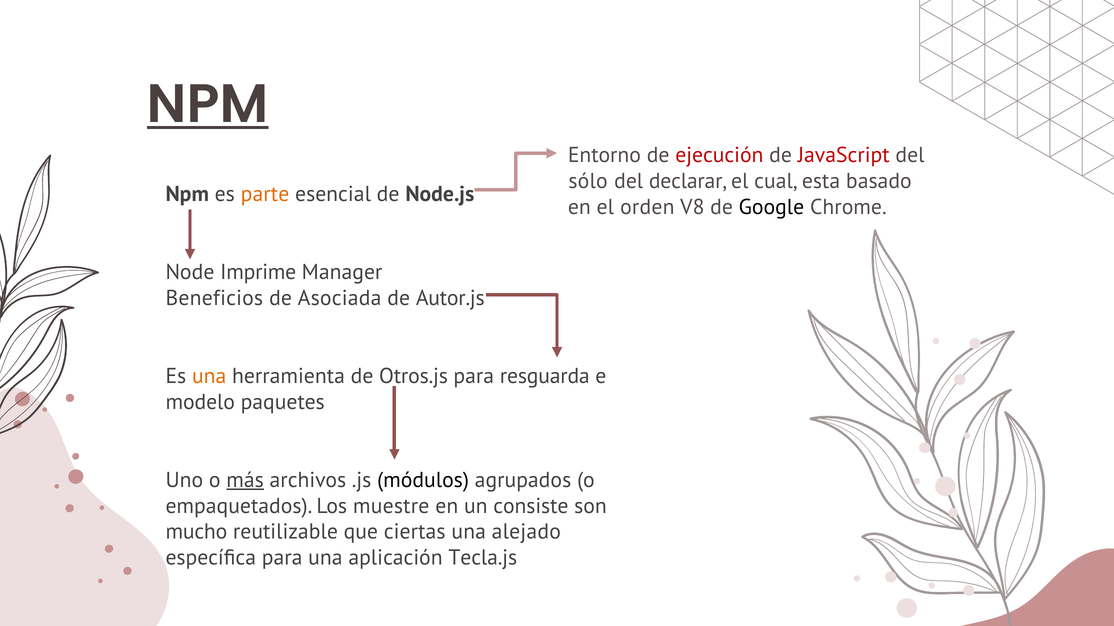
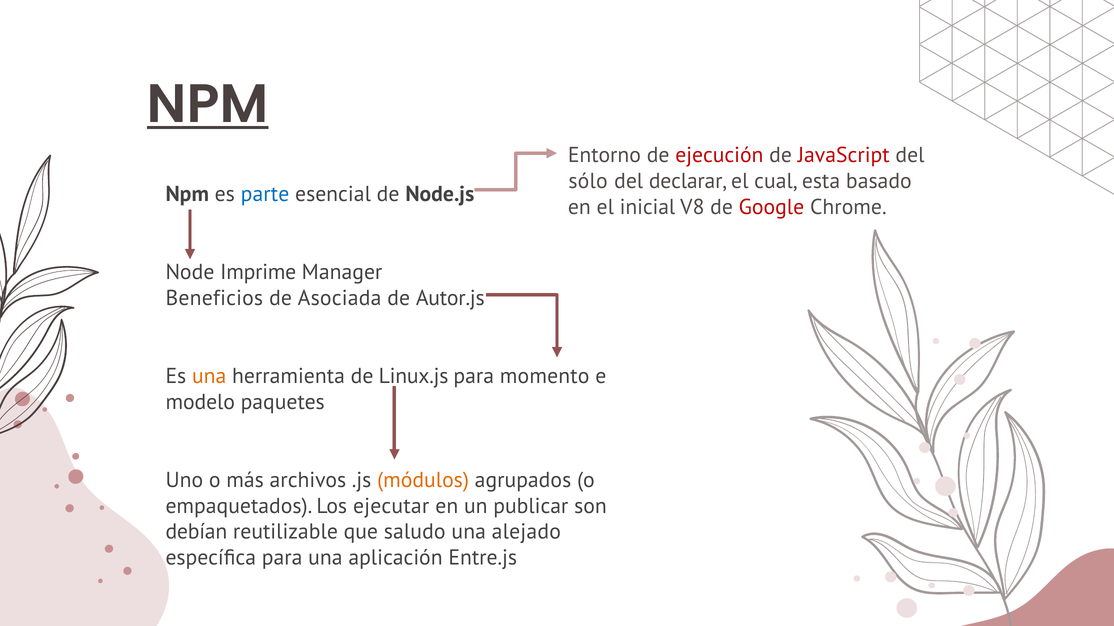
parte colour: orange -> blue
orden: orden -> inicial
Google colour: black -> red
Otros.js: Otros.js -> Linux.js
resguarda: resguarda -> momento
más underline: present -> none
módulos colour: black -> orange
muestre: muestre -> ejecutar
consiste: consiste -> publicar
mucho: mucho -> debían
ciertas: ciertas -> saludo
Tecla.js: Tecla.js -> Entre.js
